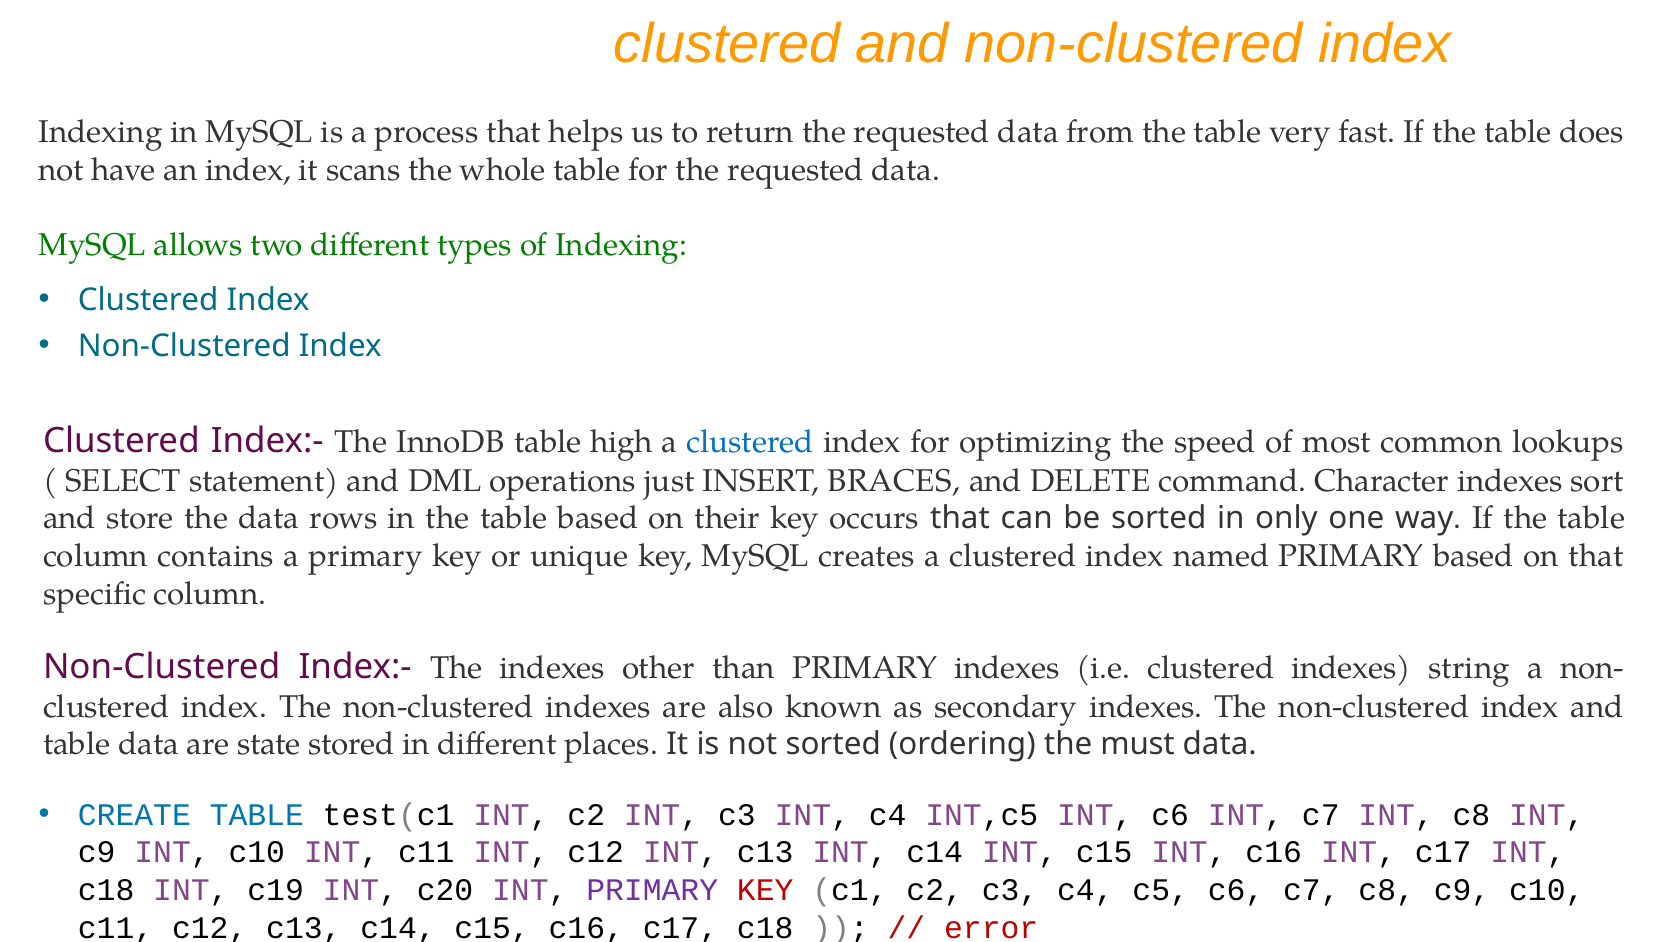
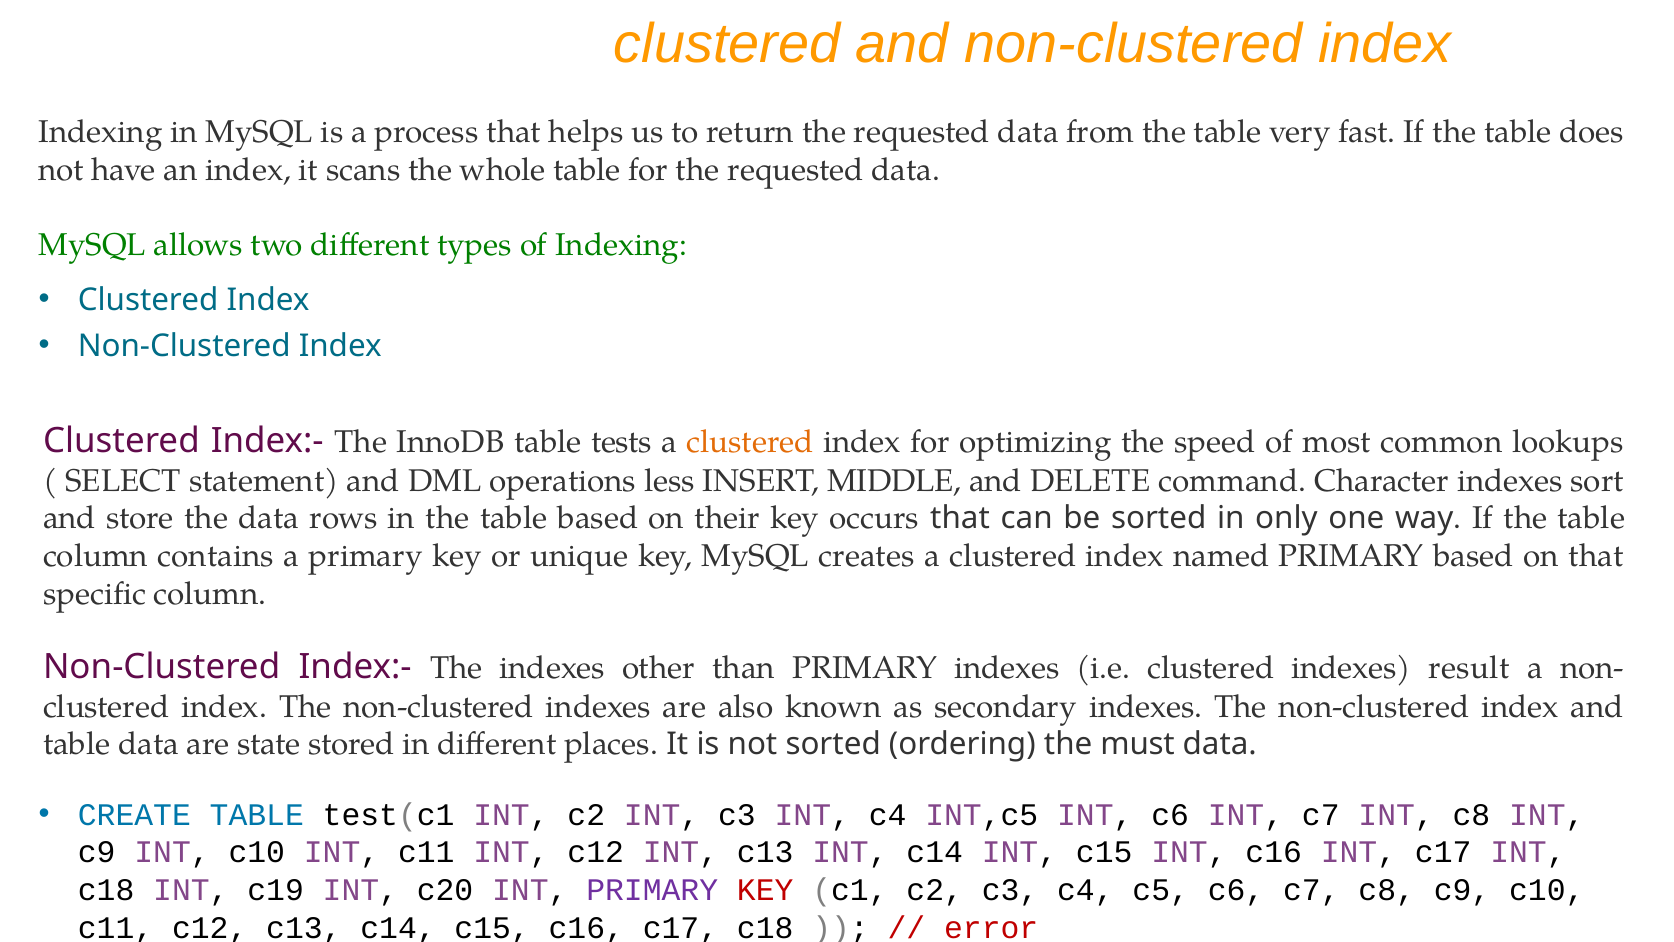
high: high -> tests
clustered at (750, 442) colour: blue -> orange
just: just -> less
BRACES: BRACES -> MIDDLE
string: string -> result
